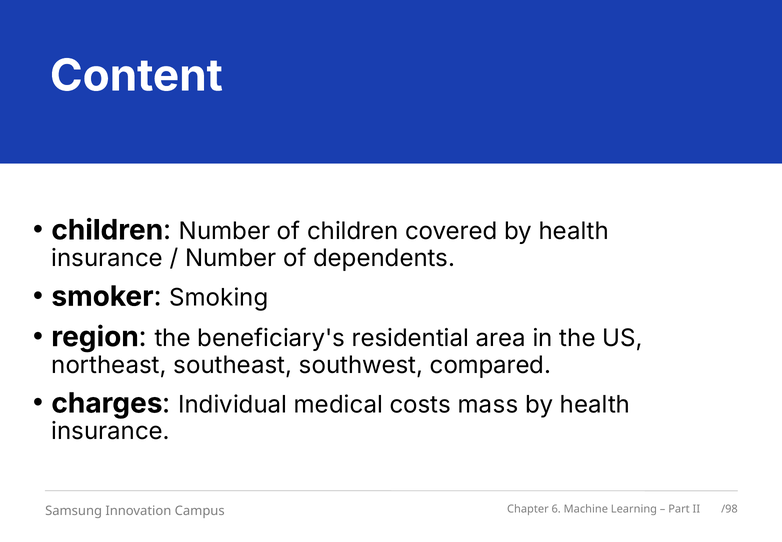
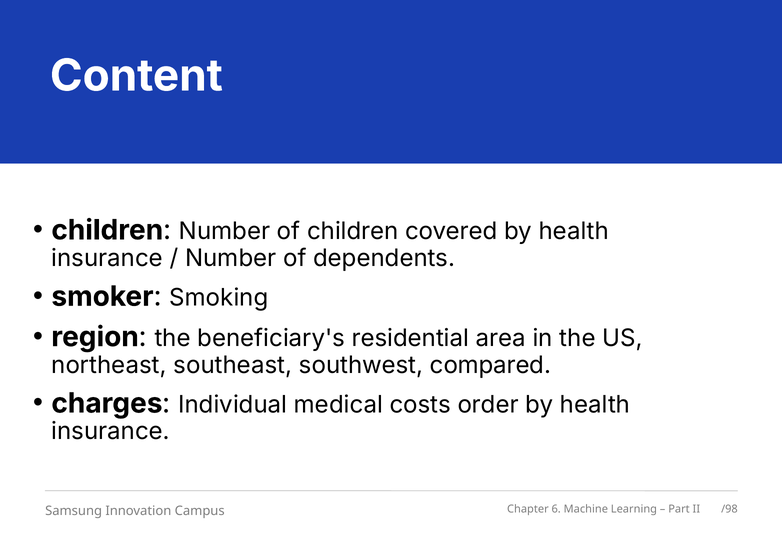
mass: mass -> order
